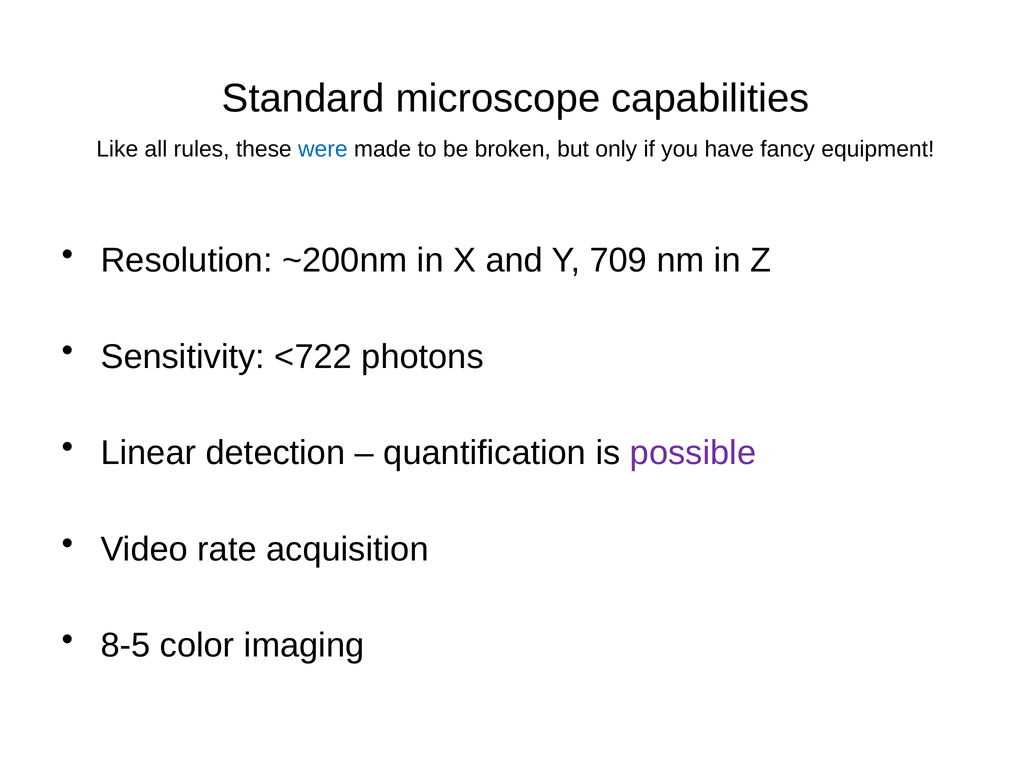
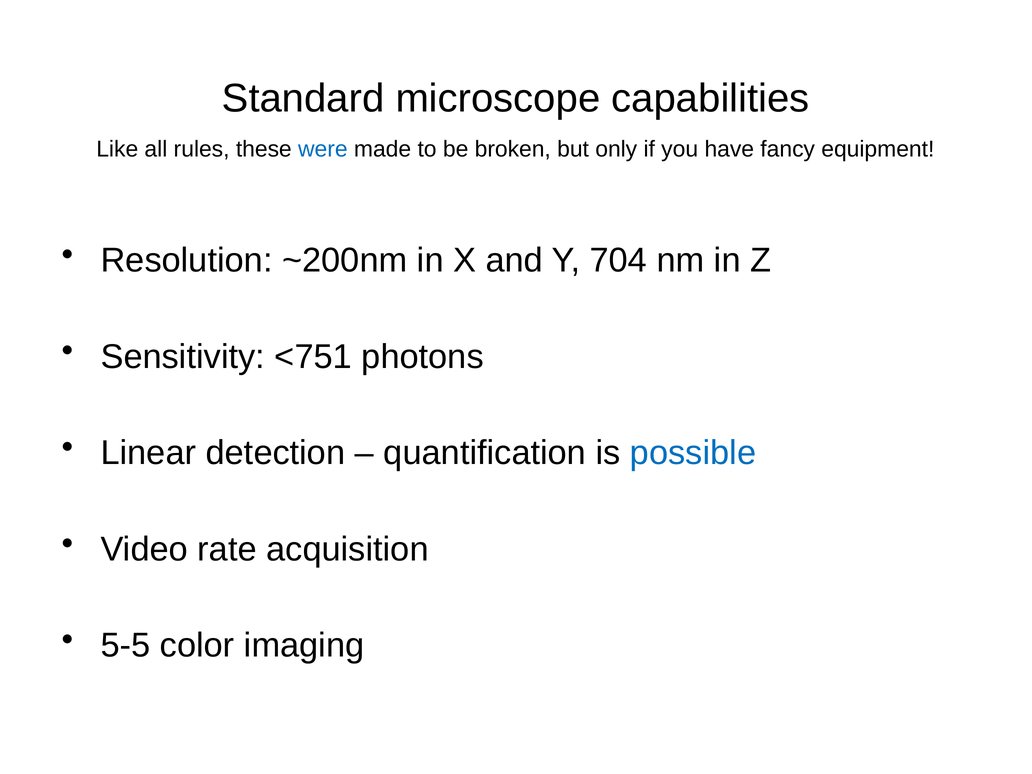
709: 709 -> 704
<722: <722 -> <751
possible colour: purple -> blue
8-5: 8-5 -> 5-5
